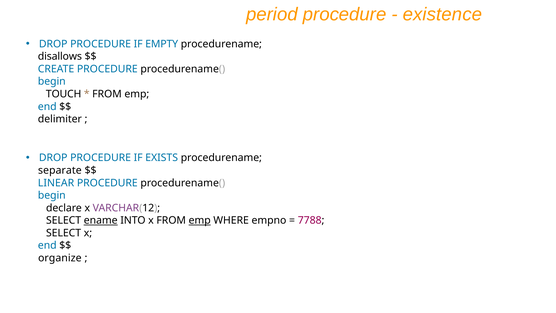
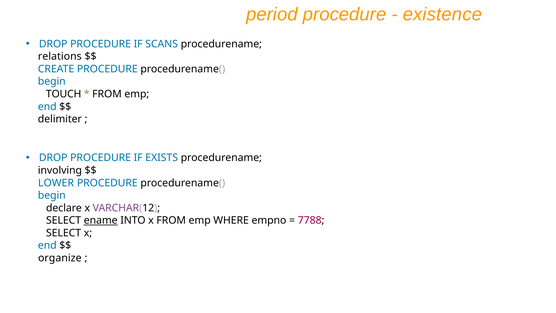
EMPTY: EMPTY -> SCANS
disallows: disallows -> relations
separate: separate -> involving
LINEAR: LINEAR -> LOWER
emp at (200, 220) underline: present -> none
